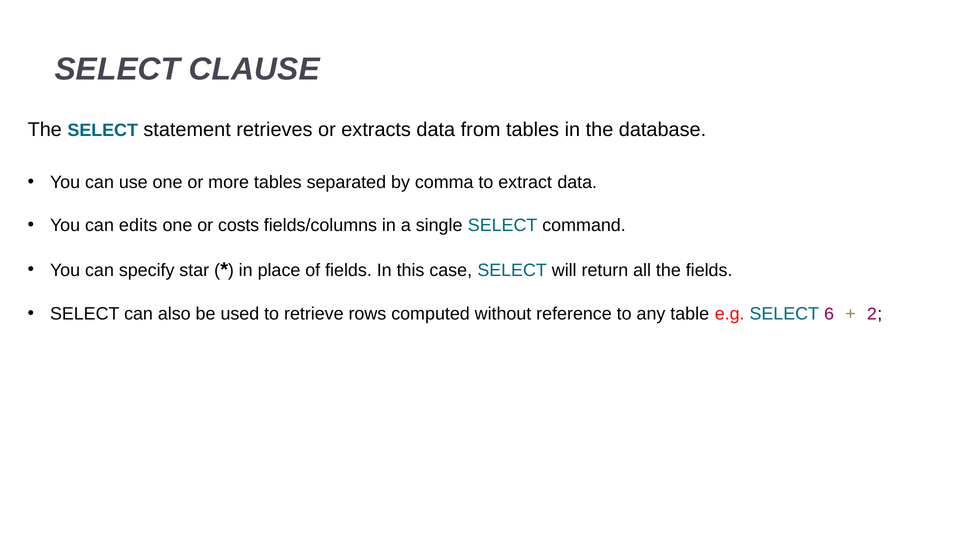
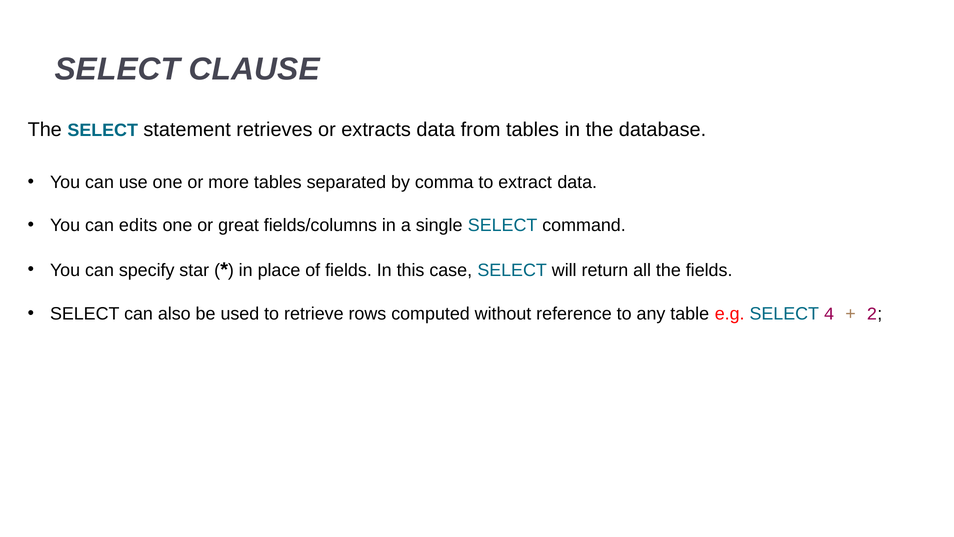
costs: costs -> great
6: 6 -> 4
